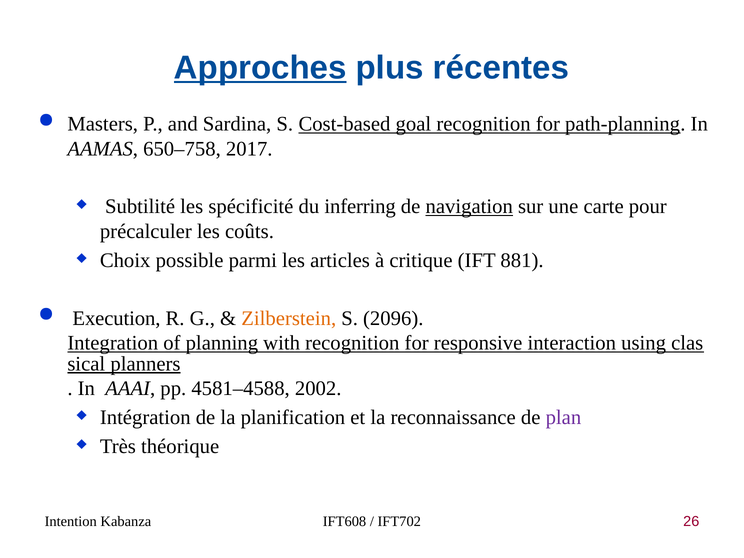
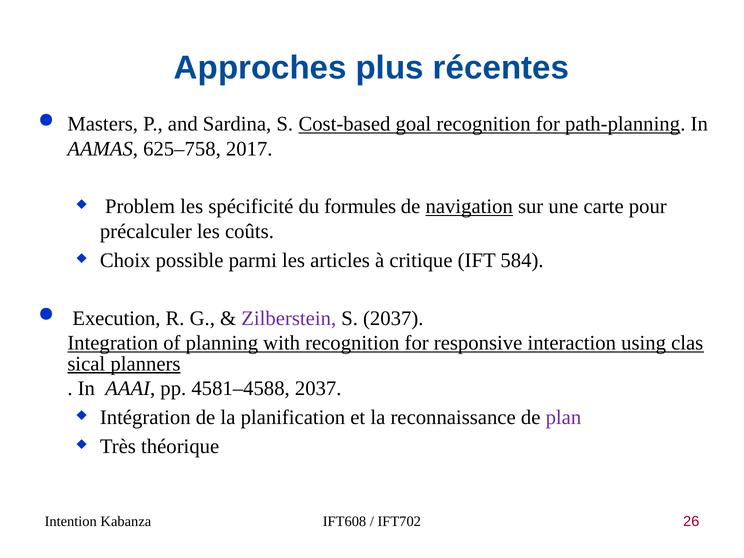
Approches underline: present -> none
650–758: 650–758 -> 625–758
Subtilité: Subtilité -> Problem
inferring: inferring -> formules
881: 881 -> 584
Zilberstein colour: orange -> purple
S 2096: 2096 -> 2037
4581–4588 2002: 2002 -> 2037
